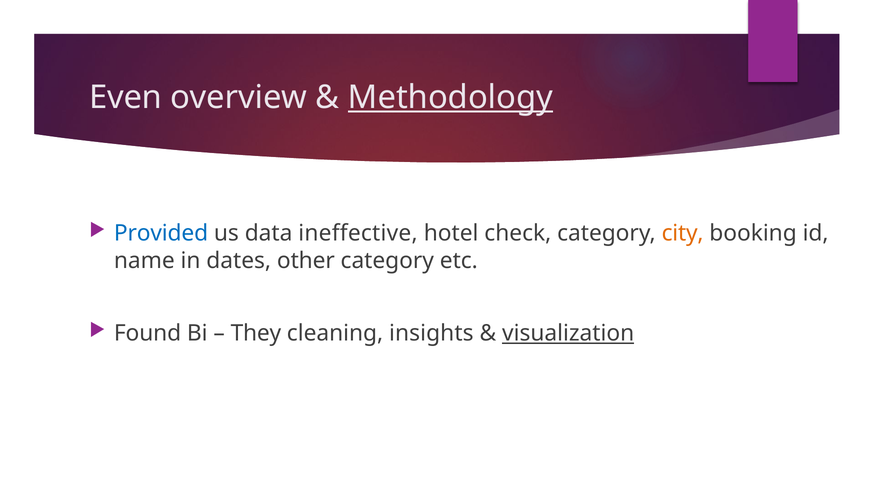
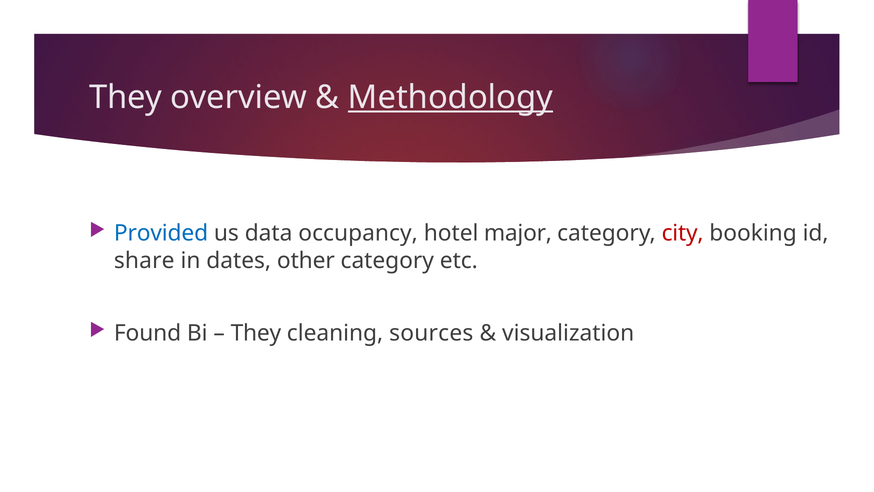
Even at (126, 97): Even -> They
ineffective: ineffective -> occupancy
check: check -> major
city colour: orange -> red
name: name -> share
insights: insights -> sources
visualization underline: present -> none
